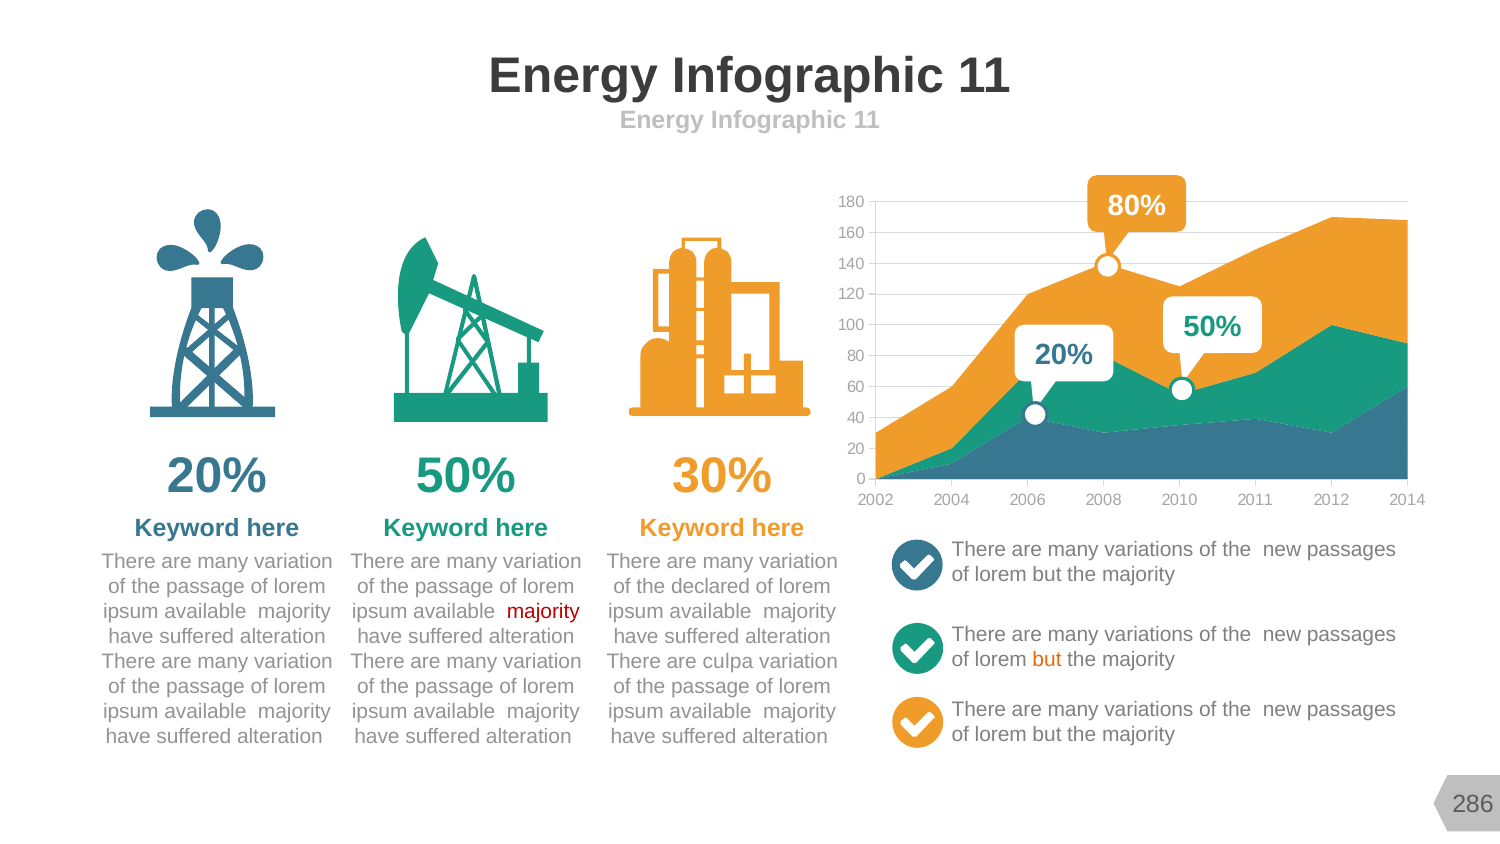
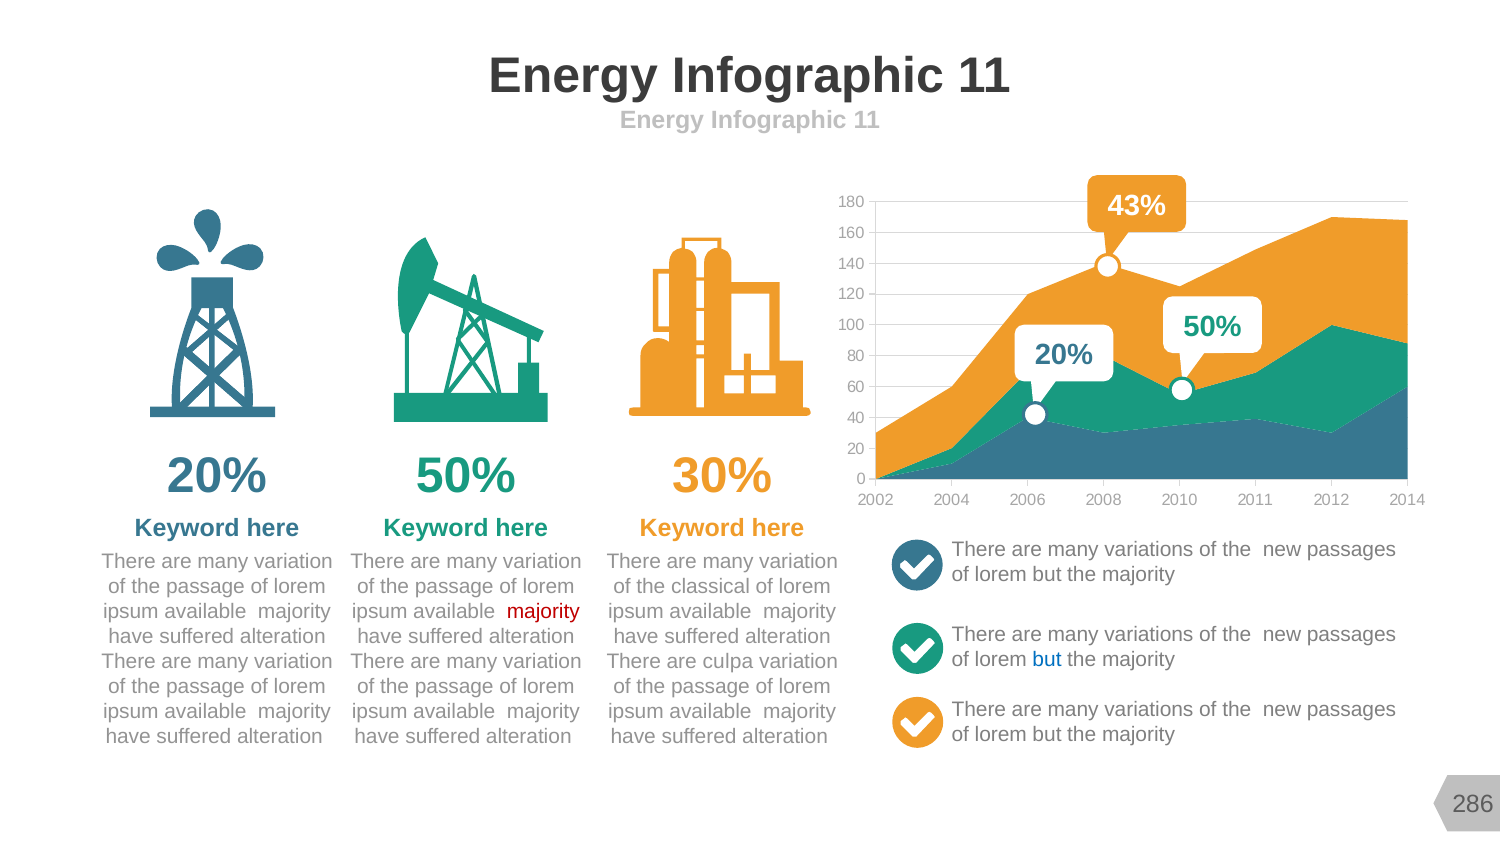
80%: 80% -> 43%
declared: declared -> classical
but at (1047, 659) colour: orange -> blue
